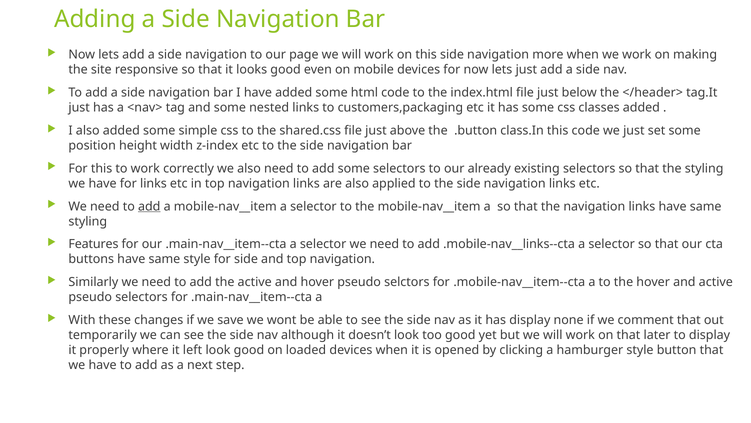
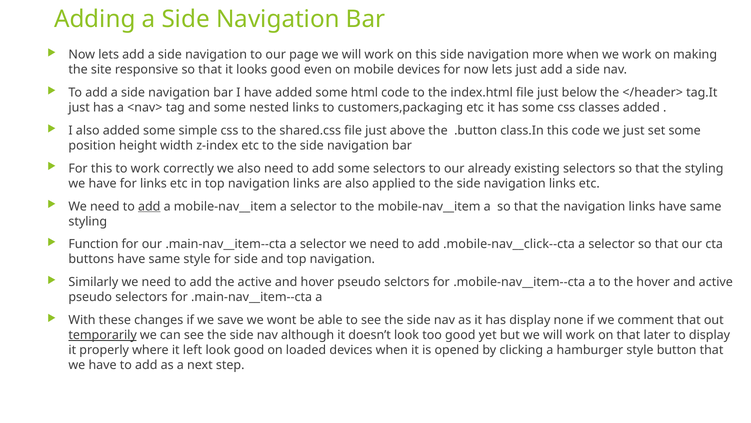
Features: Features -> Function
.mobile-nav__links--cta: .mobile-nav__links--cta -> .mobile-nav__click--cta
temporarily underline: none -> present
